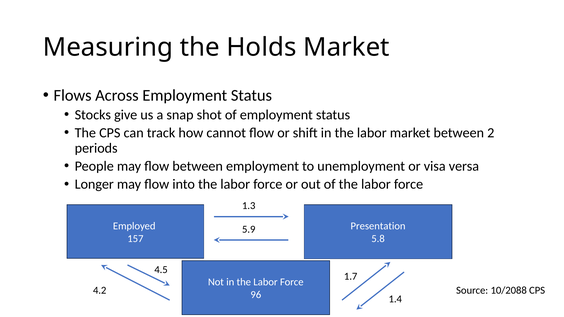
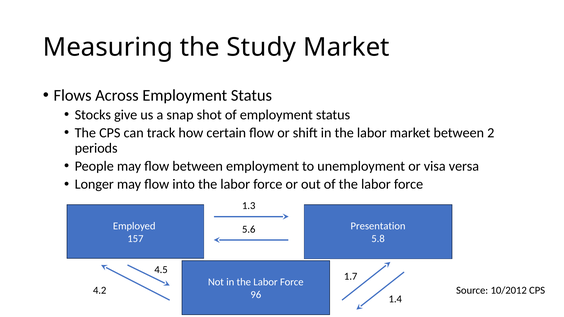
Holds: Holds -> Study
cannot: cannot -> certain
5.9: 5.9 -> 5.6
10/2088: 10/2088 -> 10/2012
